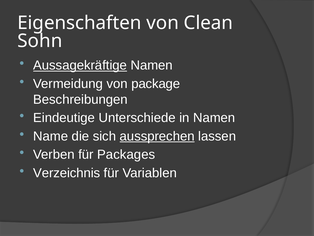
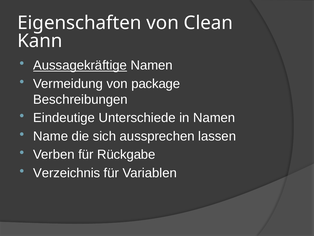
Sohn: Sohn -> Kann
aussprechen underline: present -> none
Packages: Packages -> Rückgabe
